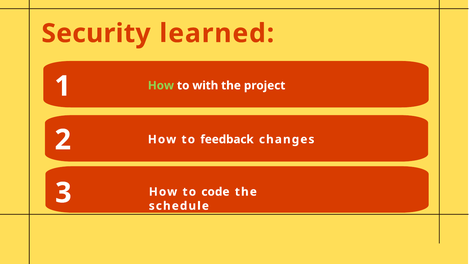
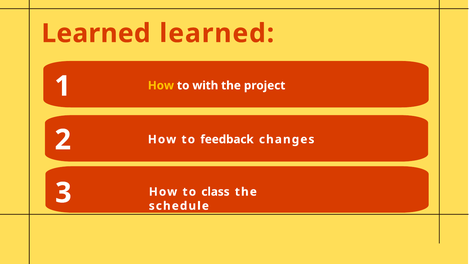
Security at (96, 33): Security -> Learned
How at (161, 86) colour: light green -> yellow
code: code -> class
